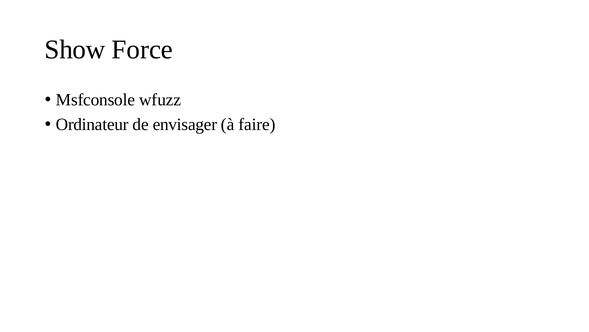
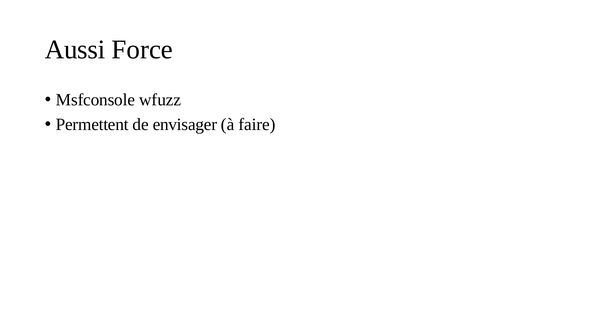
Show: Show -> Aussi
Ordinateur: Ordinateur -> Permettent
